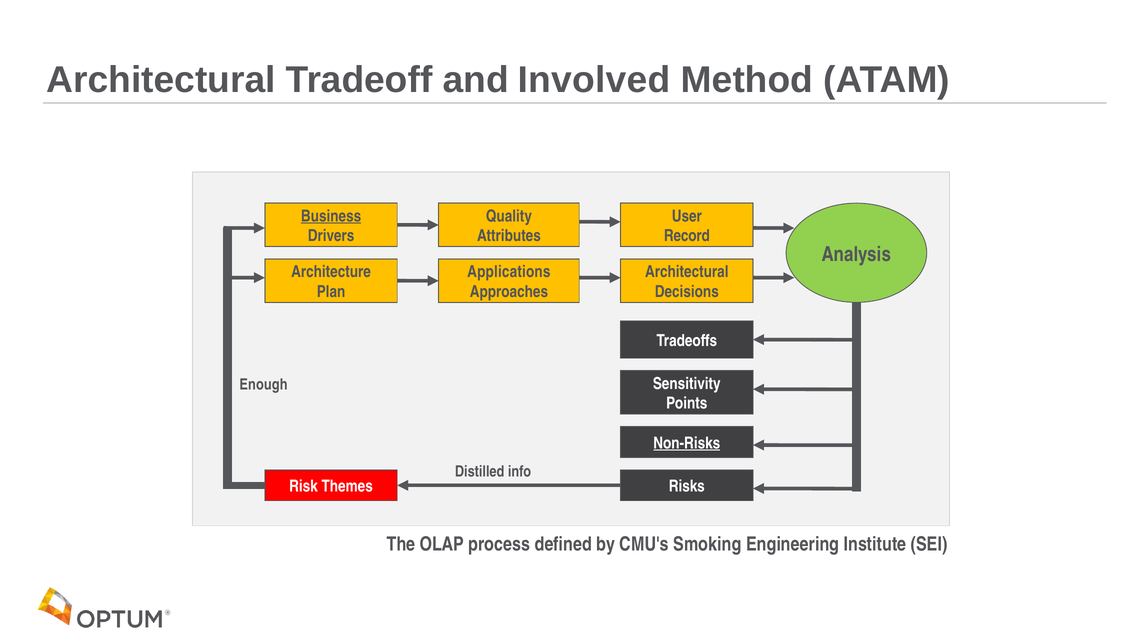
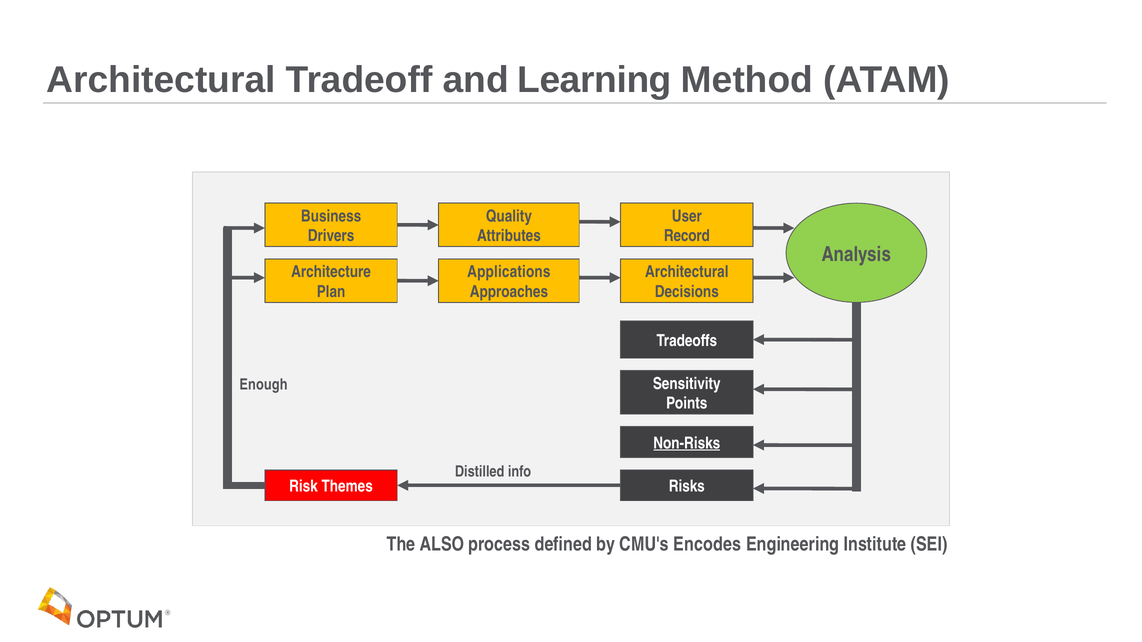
Involved: Involved -> Learning
Business underline: present -> none
OLAP: OLAP -> ALSO
Smoking: Smoking -> Encodes
